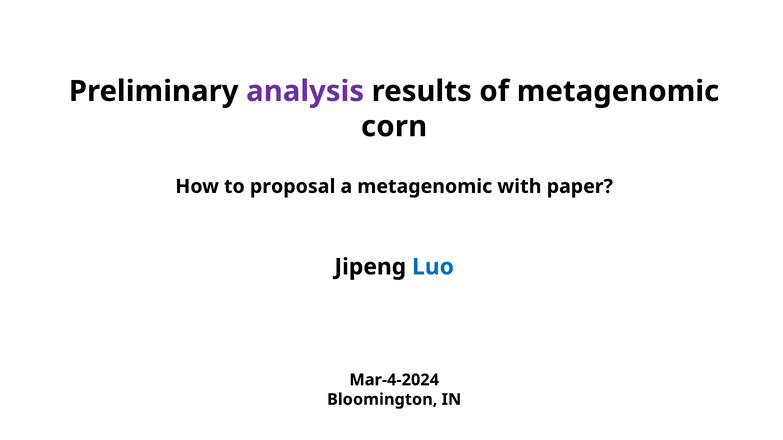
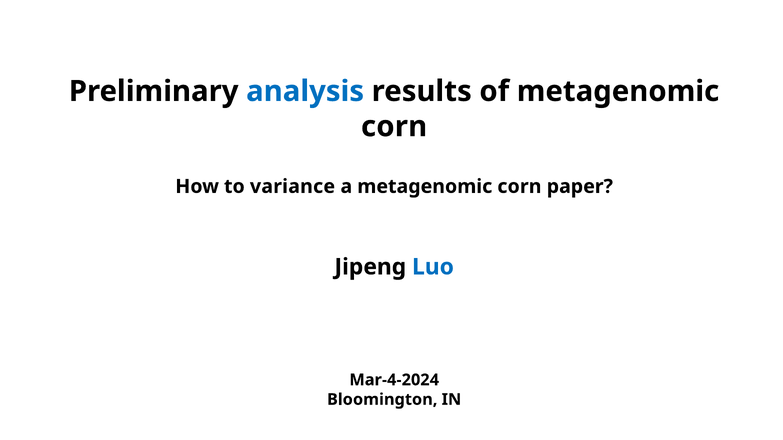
analysis colour: purple -> blue
proposal: proposal -> variance
a metagenomic with: with -> corn
